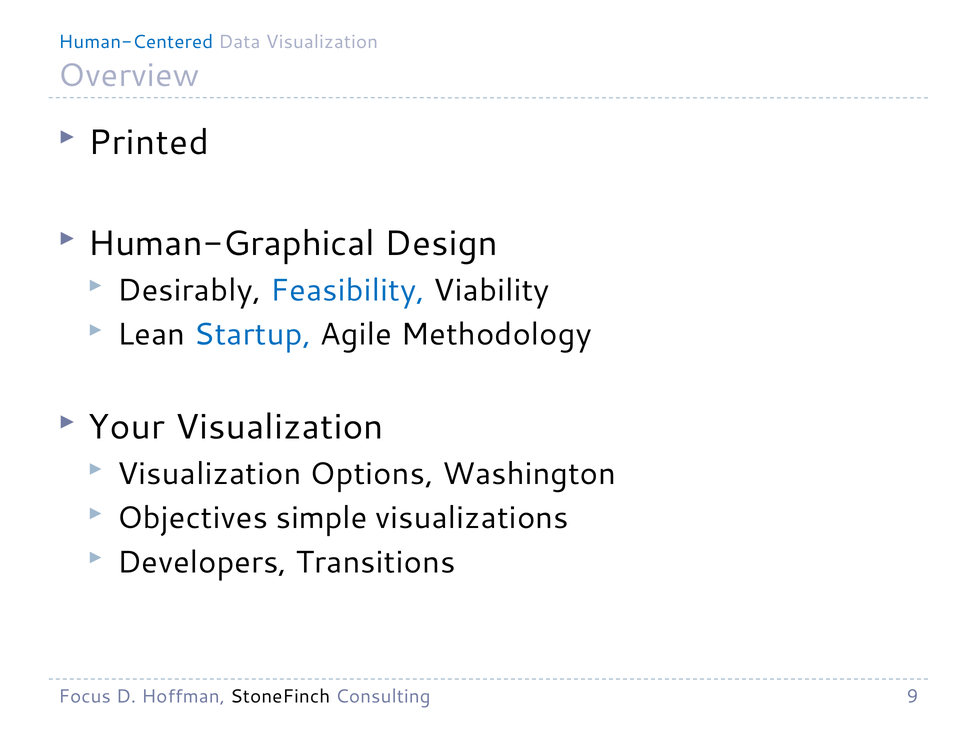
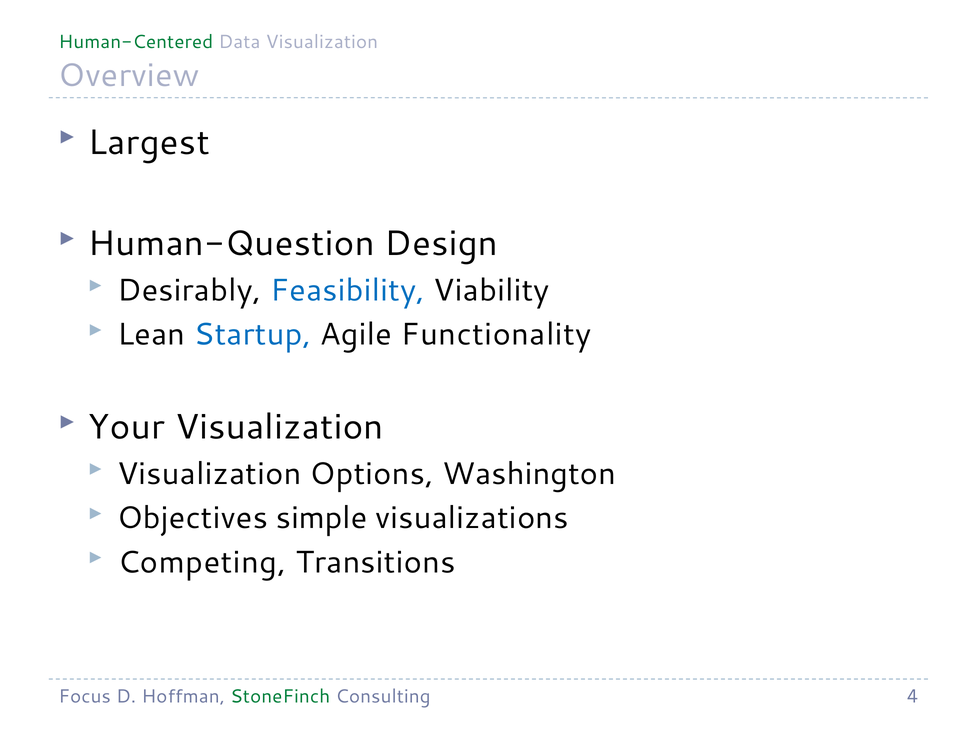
Human-Centered colour: blue -> green
Printed: Printed -> Largest
Human-Graphical: Human-Graphical -> Human-Question
Methodology: Methodology -> Functionality
Developers: Developers -> Competing
StoneFinch colour: black -> green
9: 9 -> 4
